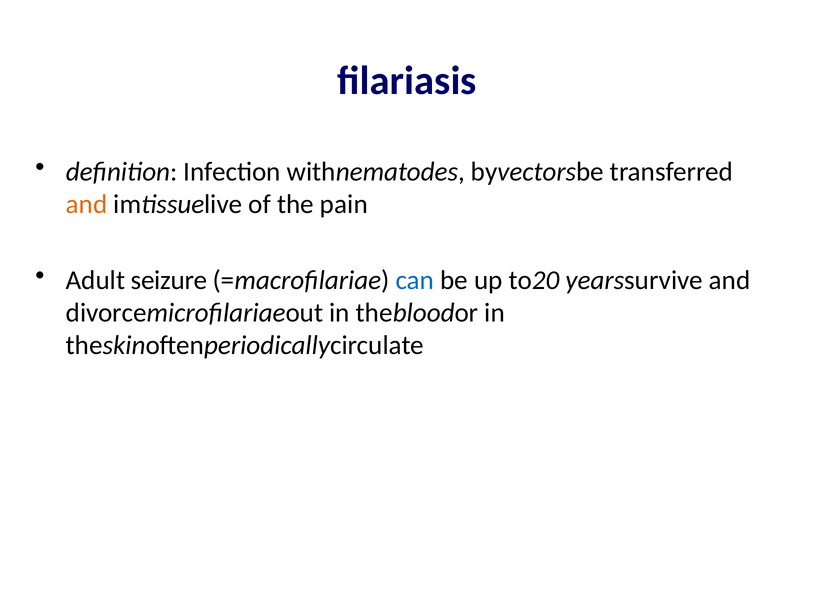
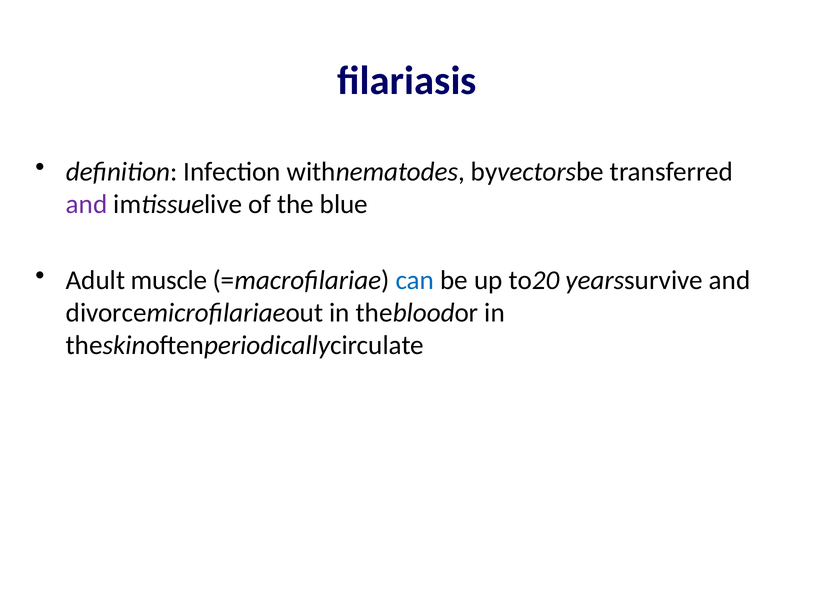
and at (87, 204) colour: orange -> purple
pain: pain -> blue
seizure: seizure -> muscle
